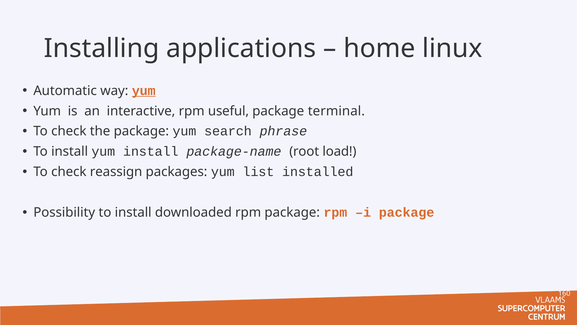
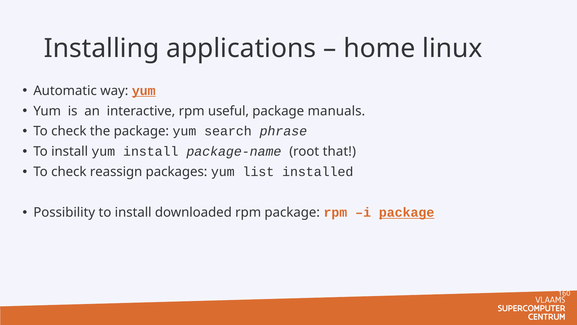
terminal: terminal -> manuals
load: load -> that
package at (407, 212) underline: none -> present
